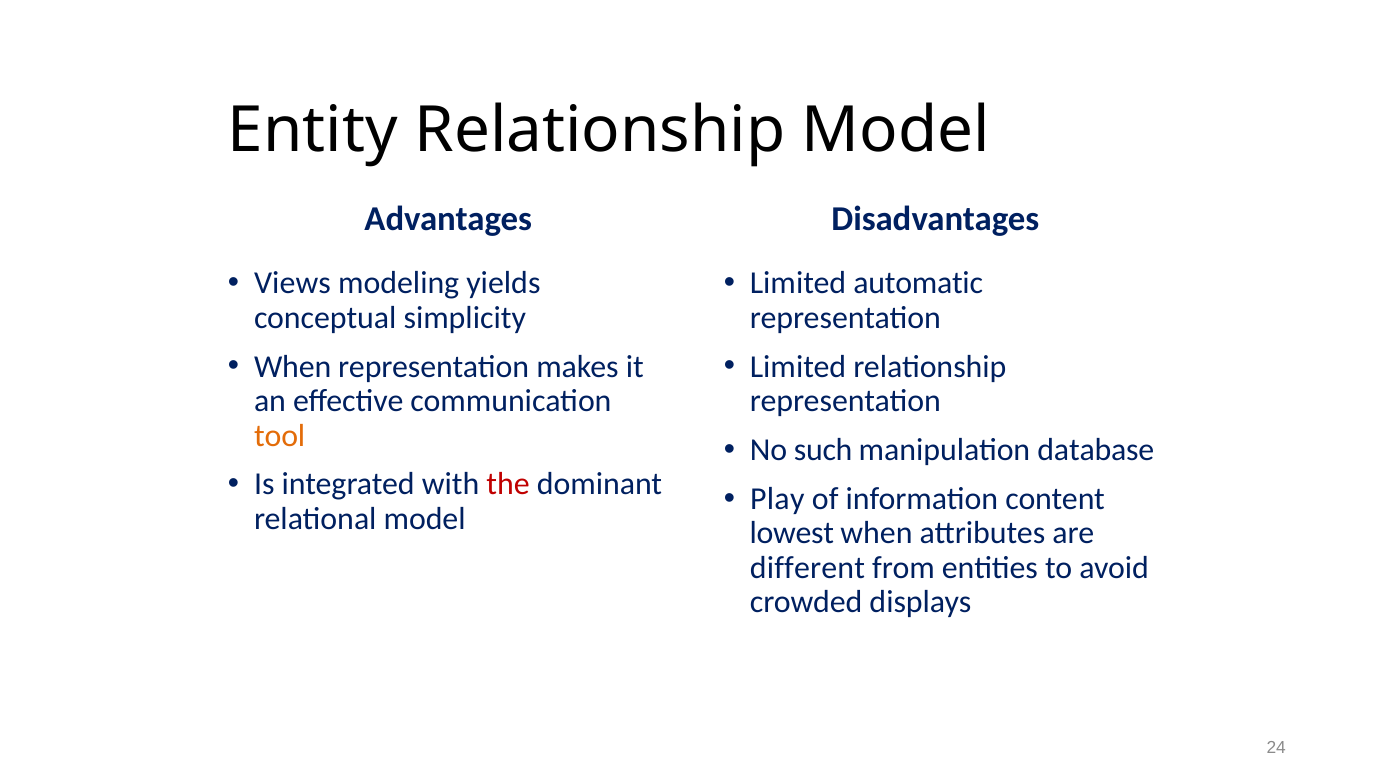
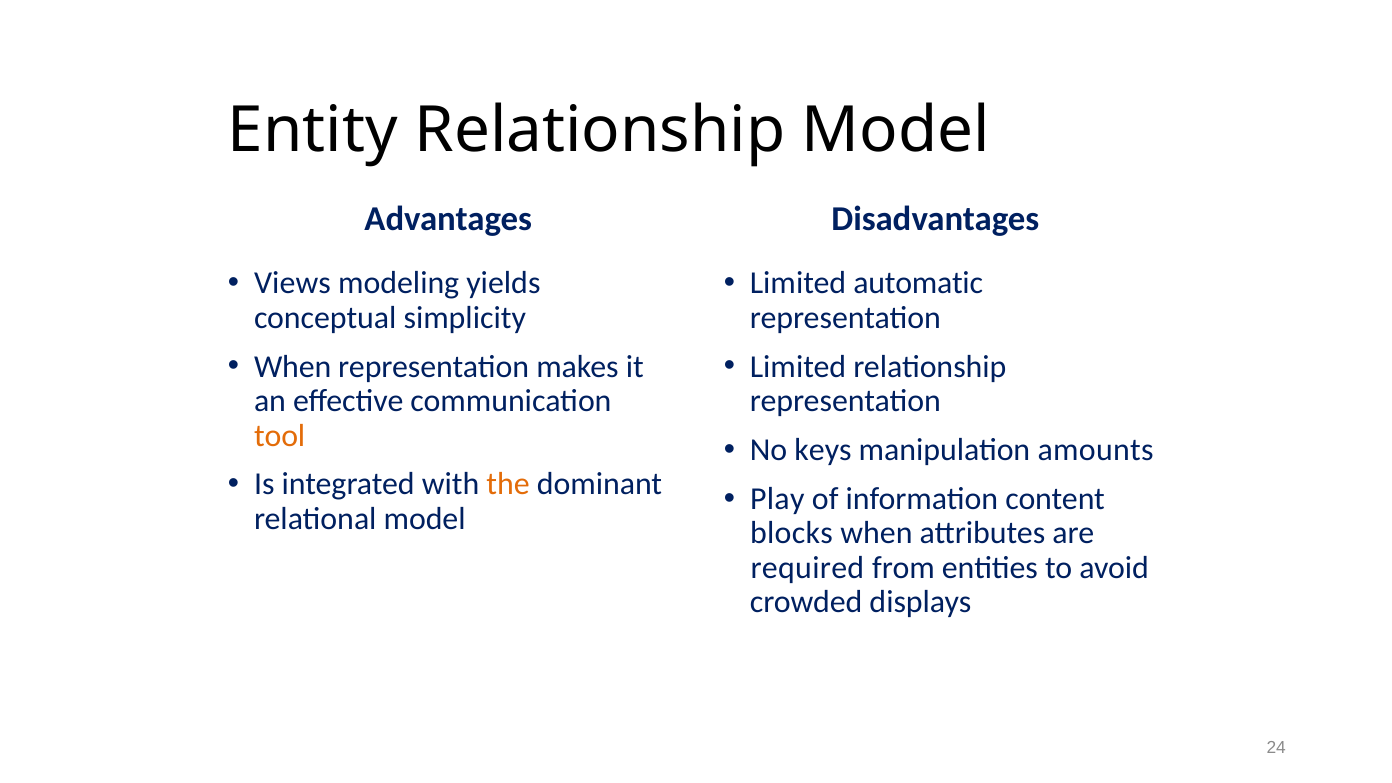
such: such -> keys
database: database -> amounts
the colour: red -> orange
lowest: lowest -> blocks
different: different -> required
